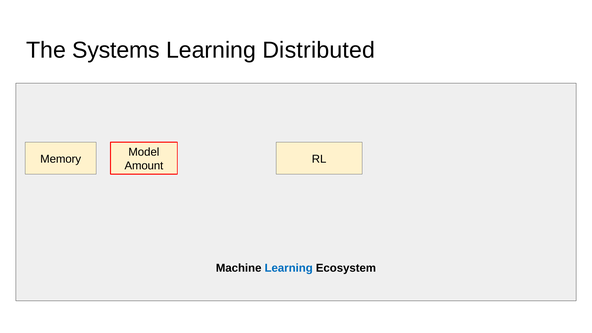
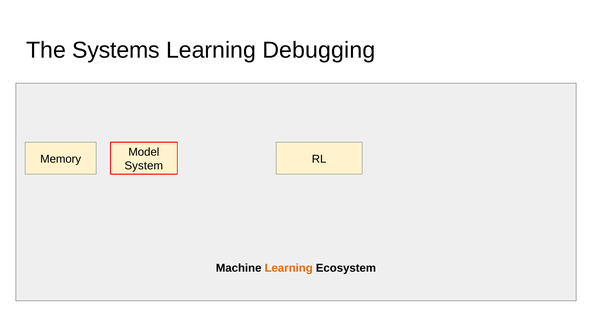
Distributed: Distributed -> Debugging
Amount: Amount -> System
Learning at (289, 268) colour: blue -> orange
